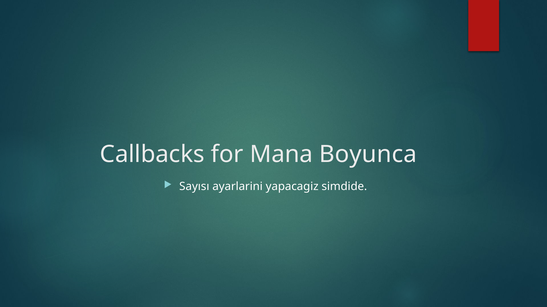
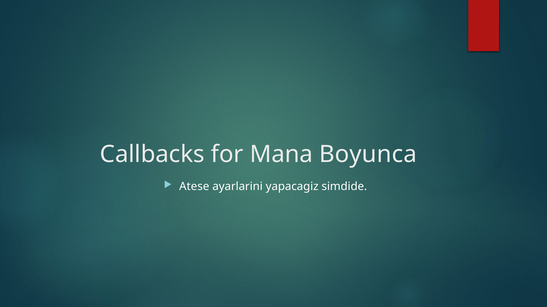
Sayısı: Sayısı -> Atese
